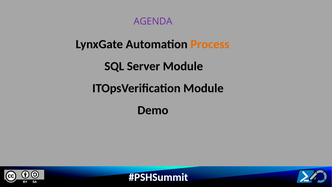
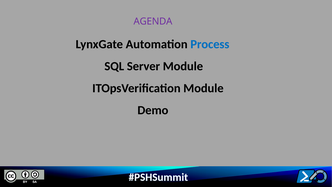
Process colour: orange -> blue
